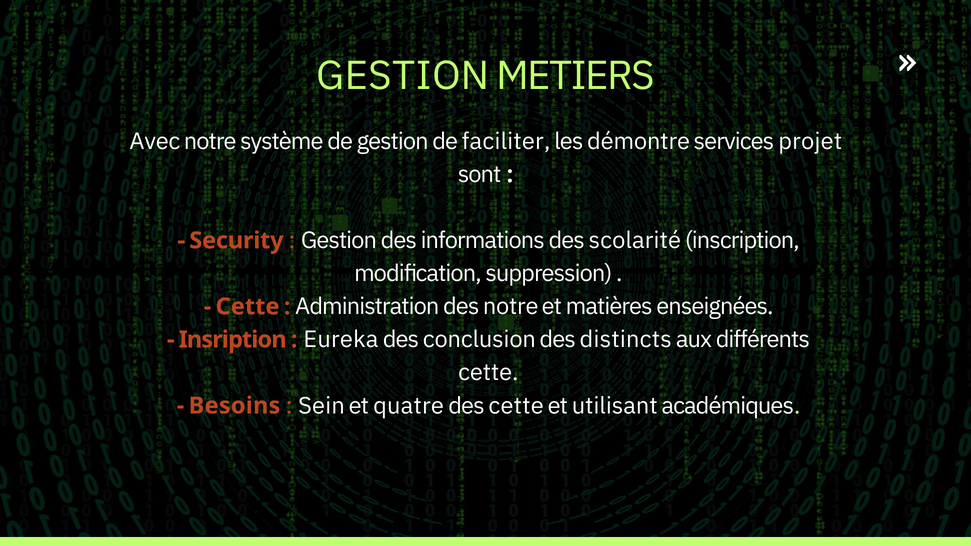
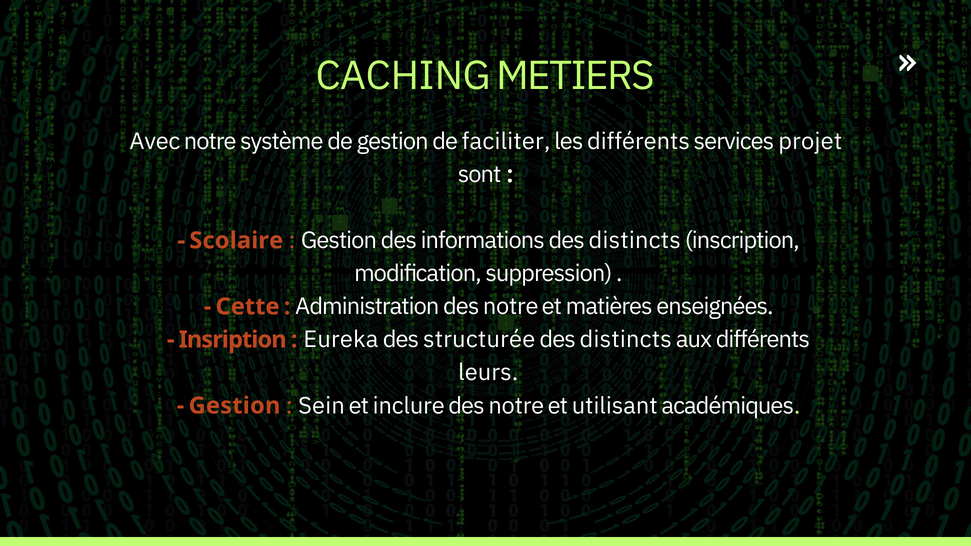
GESTION at (403, 76): GESTION -> CACHING
les démontre: démontre -> différents
Security: Security -> Scolaire
informations des scolarité: scolarité -> distincts
conclusion: conclusion -> structurée
cette at (488, 373): cette -> leurs
Besoins at (235, 406): Besoins -> Gestion
quatre: quatre -> inclure
cette at (516, 406): cette -> notre
